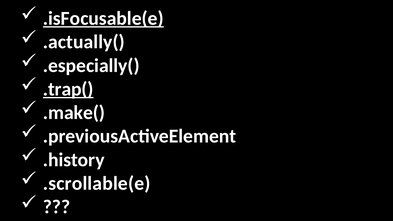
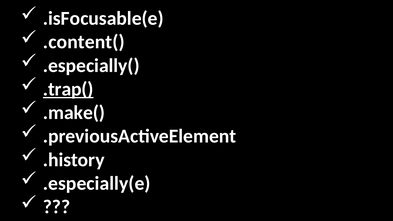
.isFocusable(e underline: present -> none
.actually(: .actually( -> .content(
.scrollable(e: .scrollable(e -> .especially(e
